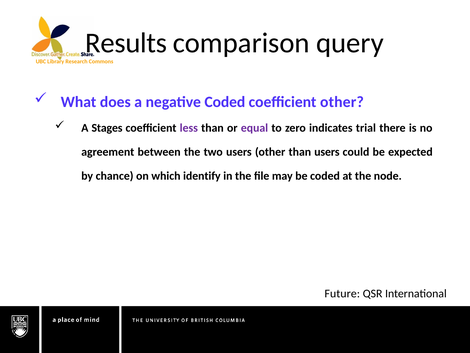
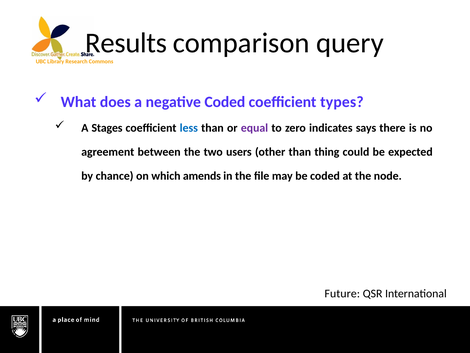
coefficient other: other -> types
less colour: purple -> blue
trial: trial -> says
than users: users -> thing
identify: identify -> amends
